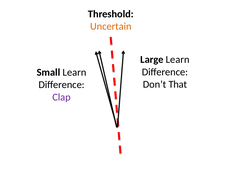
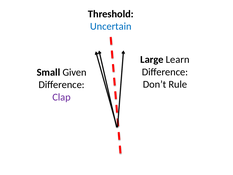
Uncertain colour: orange -> blue
Small Learn: Learn -> Given
That: That -> Rule
